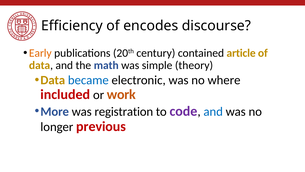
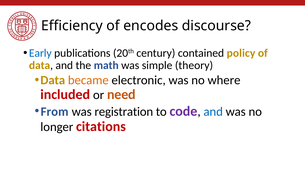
Early colour: orange -> blue
article: article -> policy
became colour: blue -> orange
work: work -> need
More: More -> From
previous: previous -> citations
